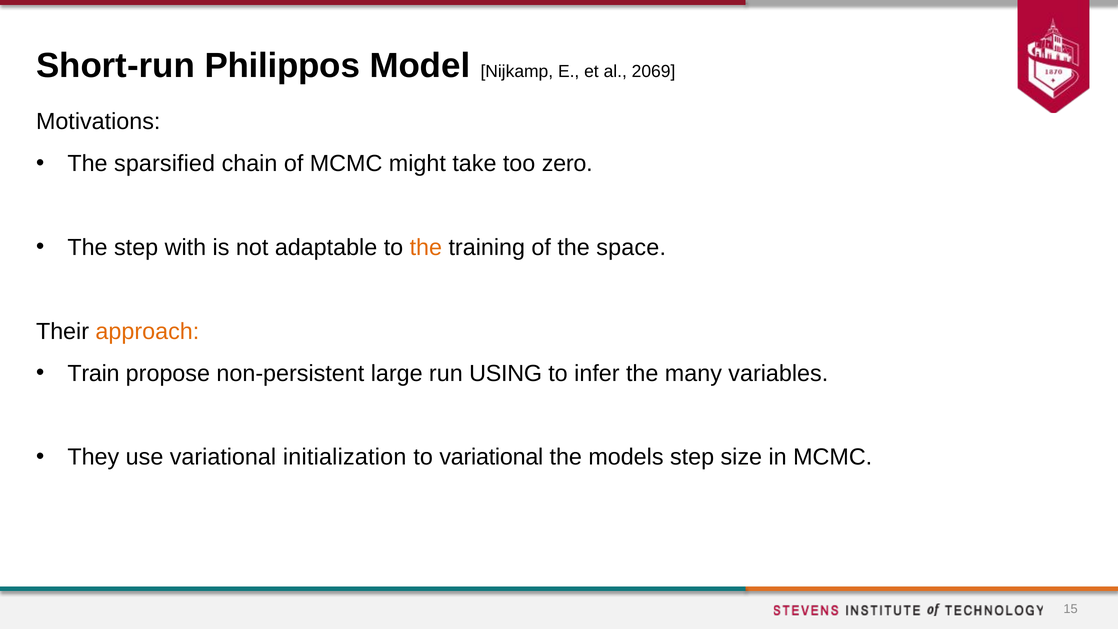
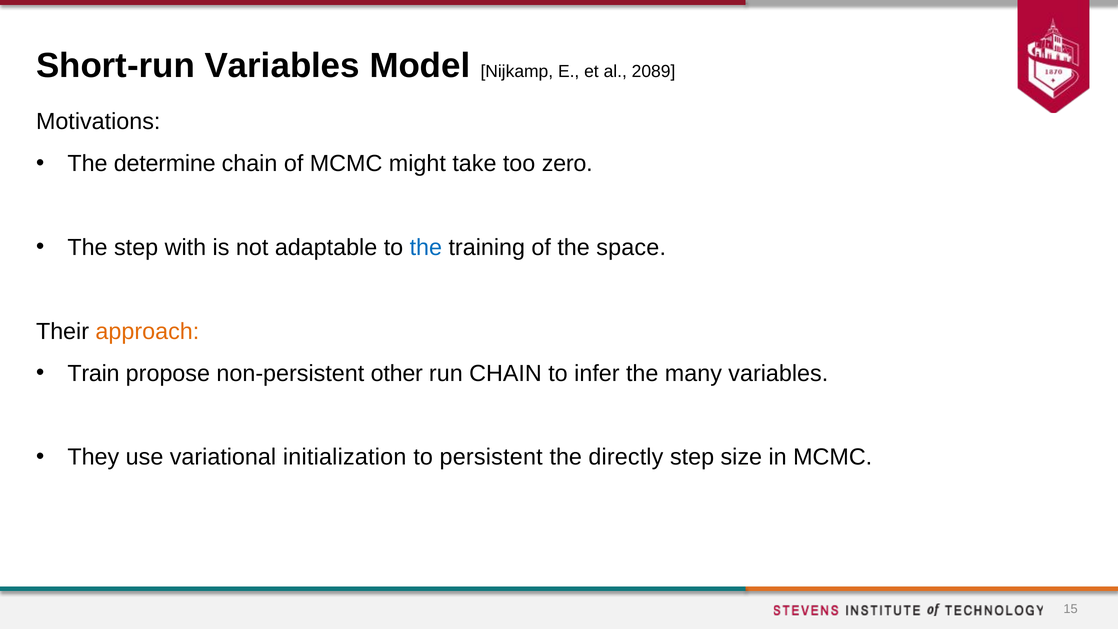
Short-run Philippos: Philippos -> Variables
2069: 2069 -> 2089
sparsified: sparsified -> determine
the at (426, 248) colour: orange -> blue
large: large -> other
run USING: USING -> CHAIN
to variational: variational -> persistent
models: models -> directly
